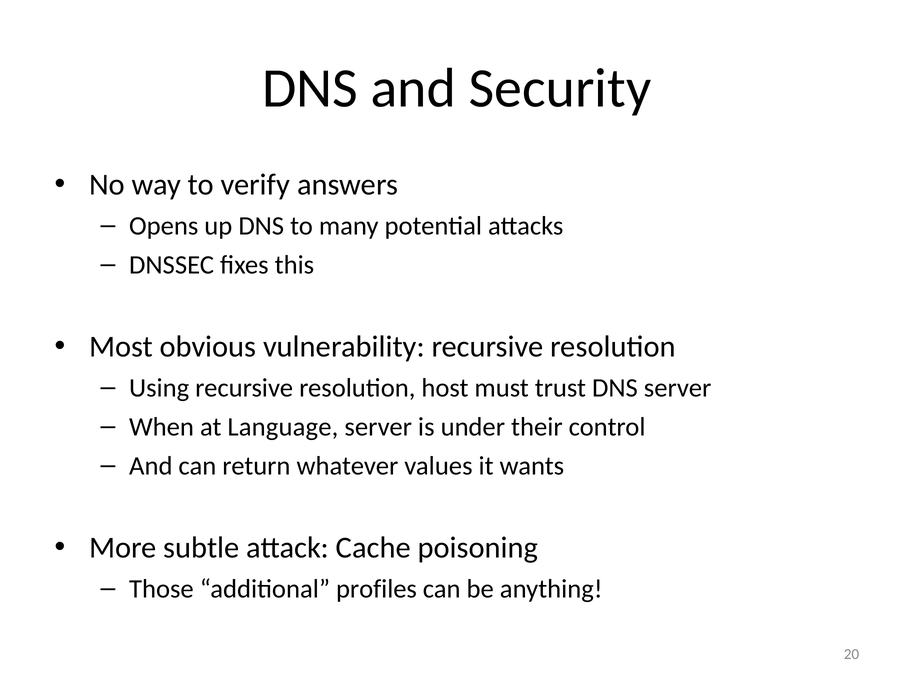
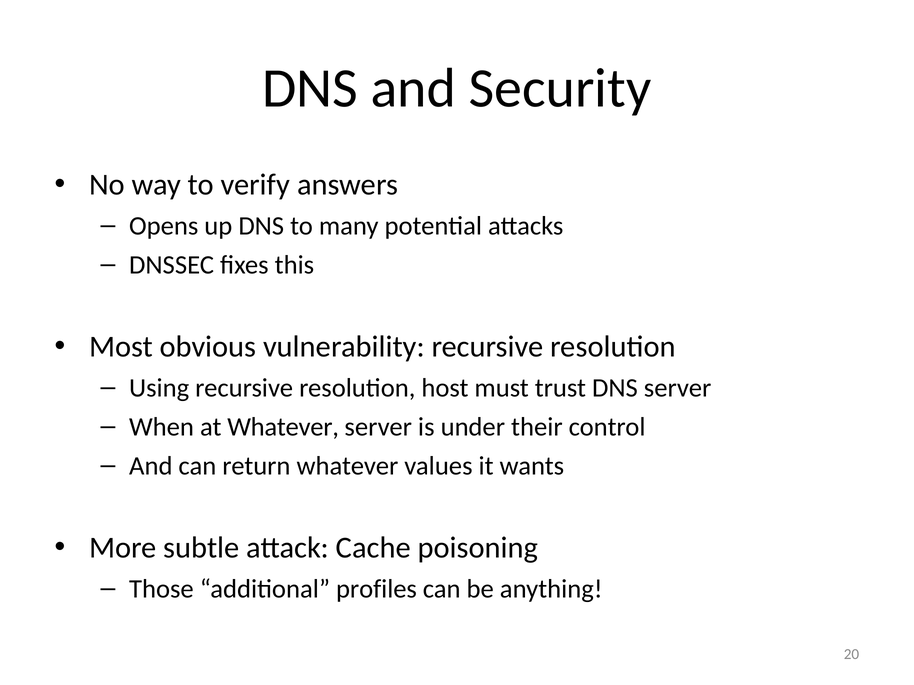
at Language: Language -> Whatever
